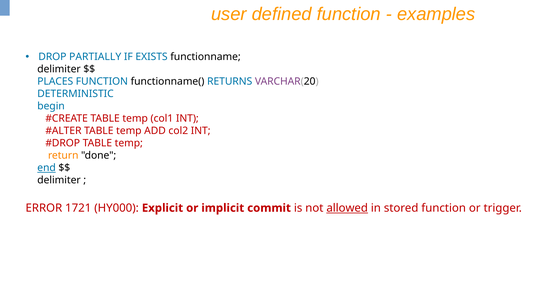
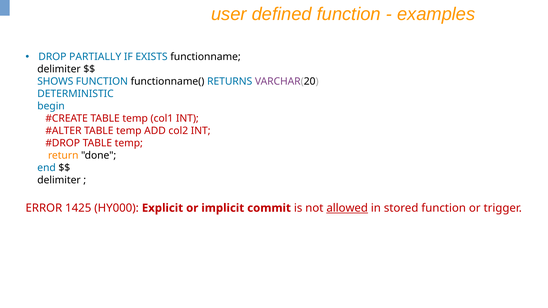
PLACES: PLACES -> SHOWS
end underline: present -> none
1721: 1721 -> 1425
